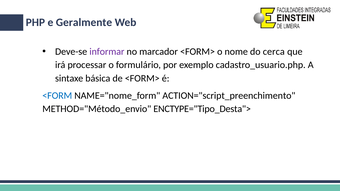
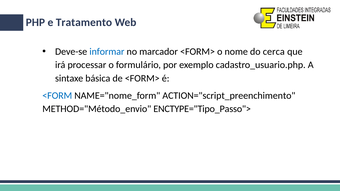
Geralmente: Geralmente -> Tratamento
informar colour: purple -> blue
ENCTYPE="Tipo_Desta">: ENCTYPE="Tipo_Desta"> -> ENCTYPE="Tipo_Passo">
